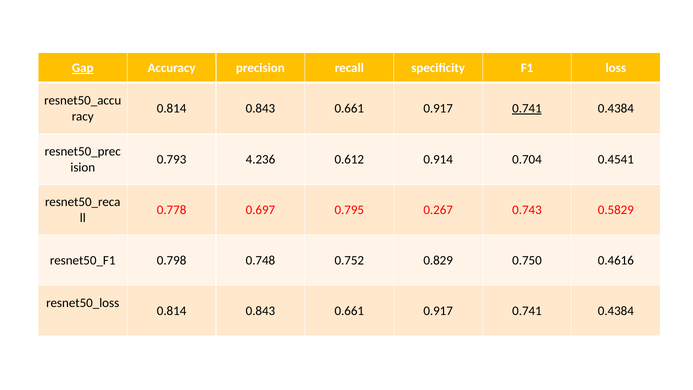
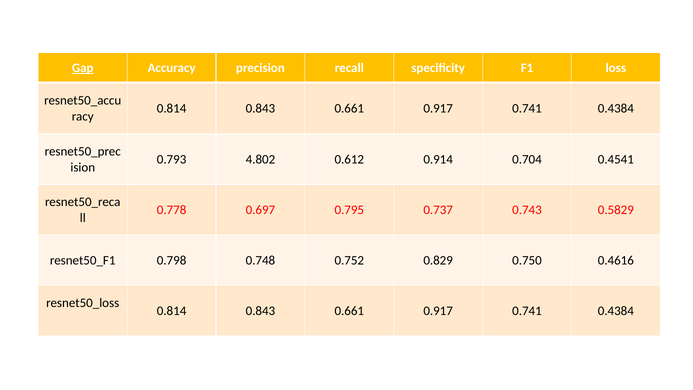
0.741 at (527, 108) underline: present -> none
4.236: 4.236 -> 4.802
0.267: 0.267 -> 0.737
